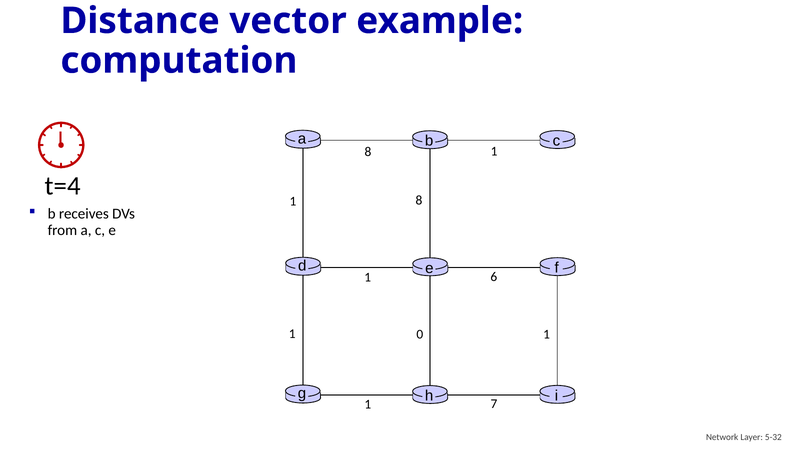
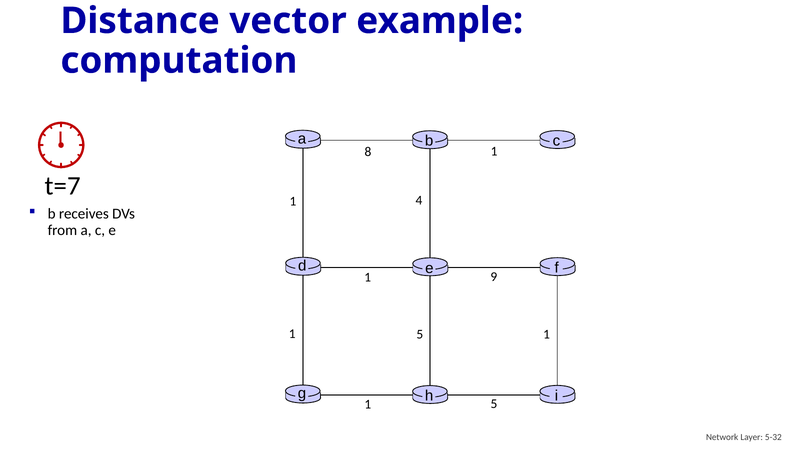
t=4: t=4 -> t=7
1 8: 8 -> 4
6: 6 -> 9
0 at (420, 334): 0 -> 5
7 at (494, 403): 7 -> 5
